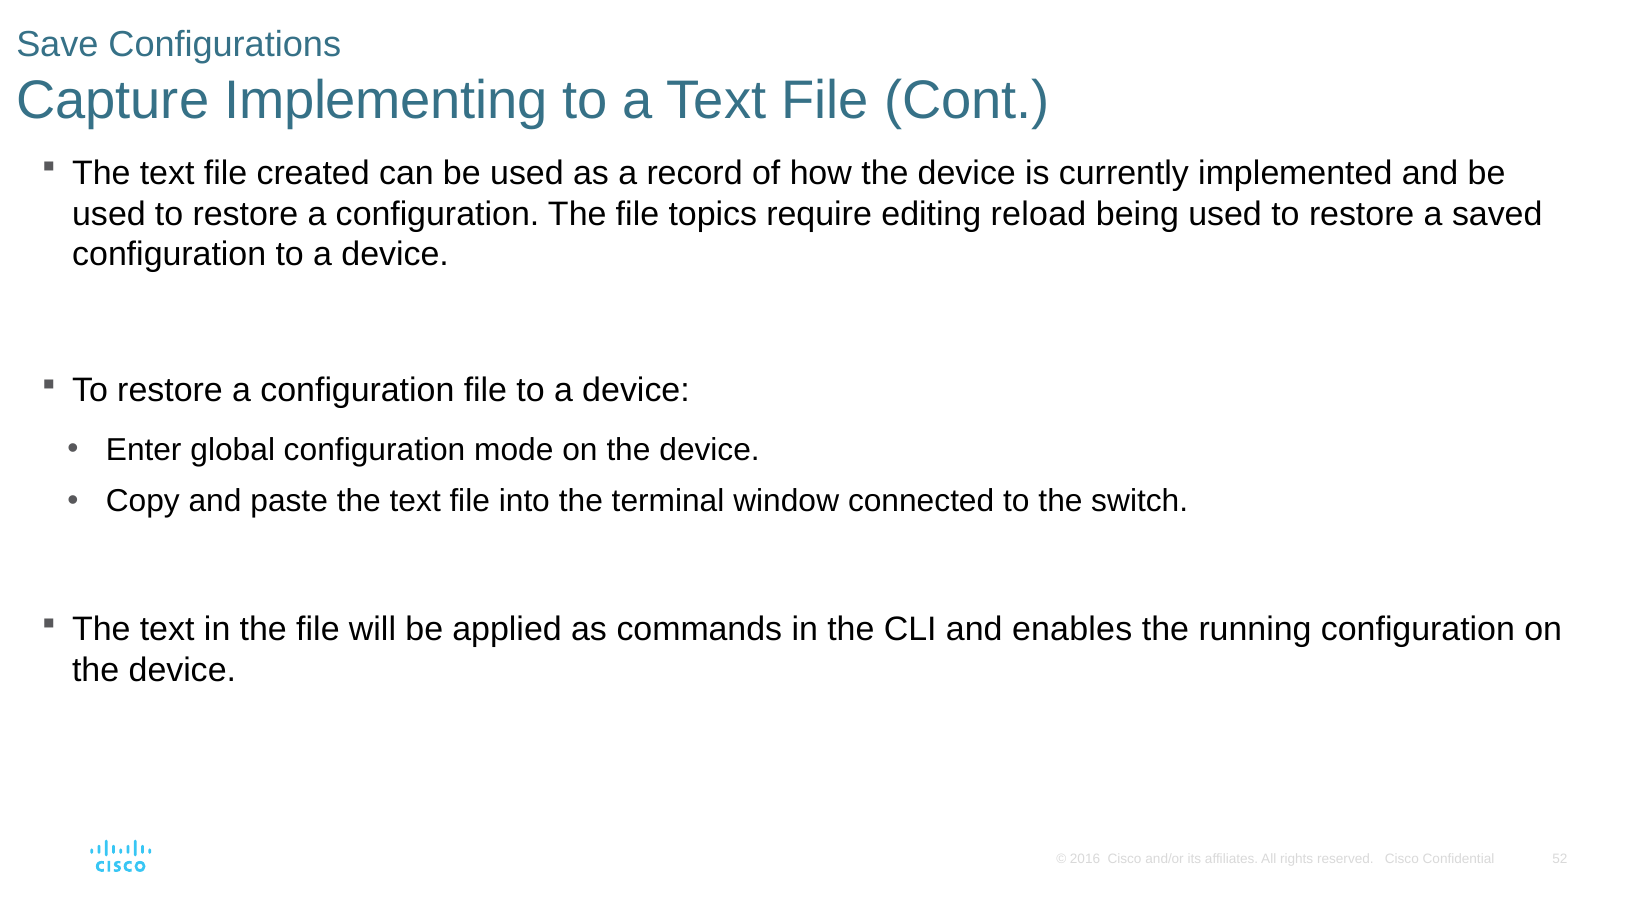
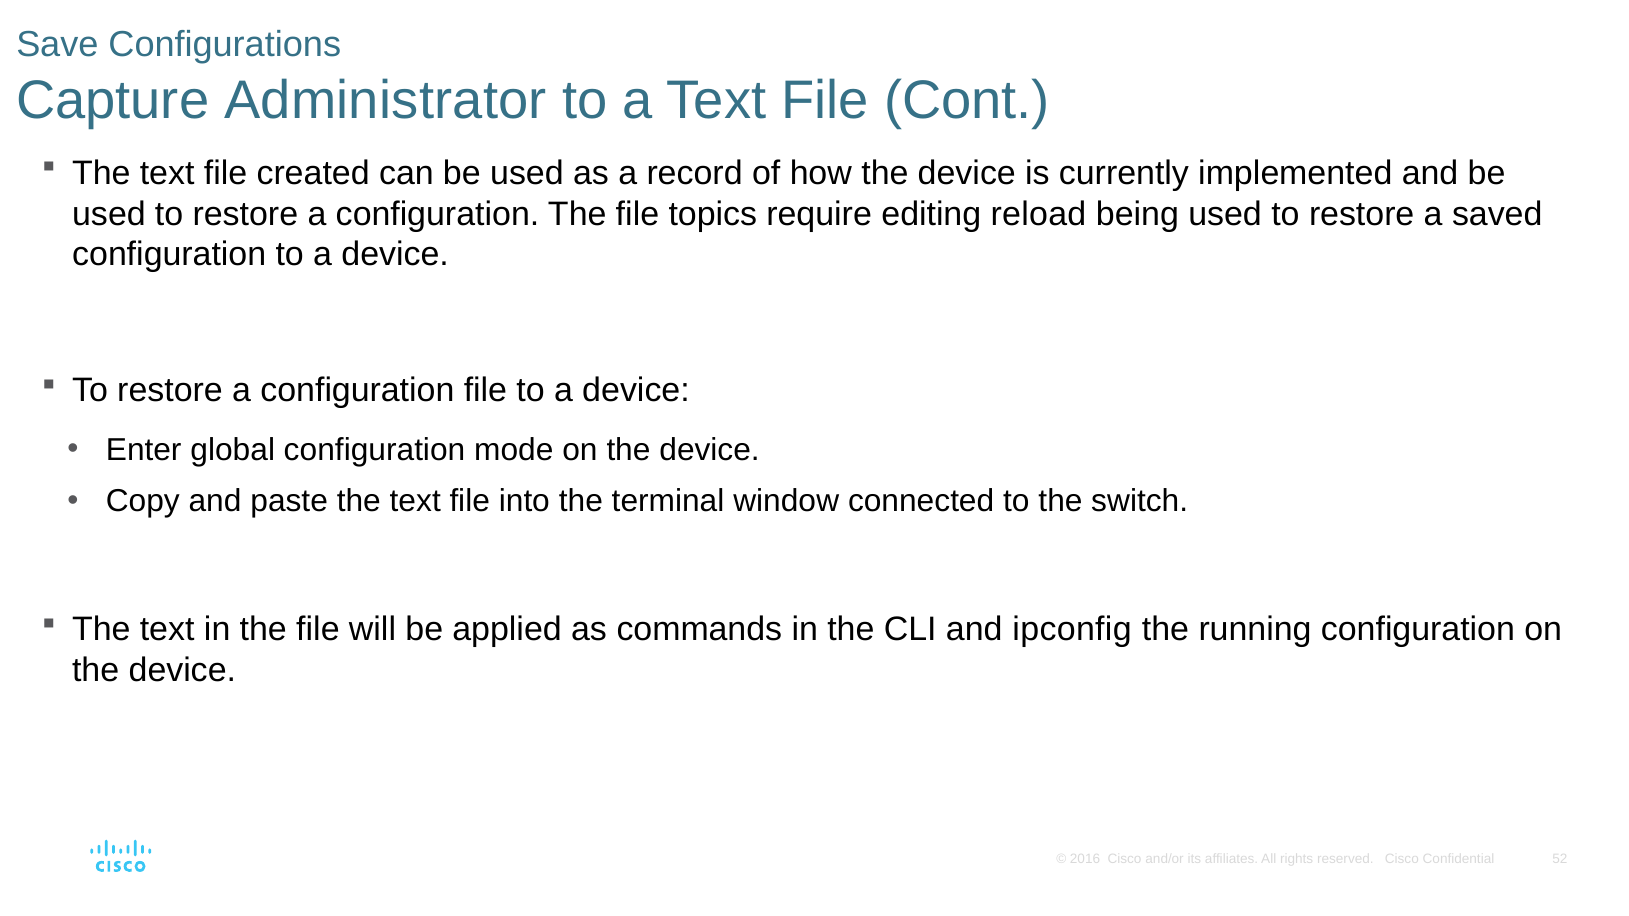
Implementing: Implementing -> Administrator
enables: enables -> ipconfig
